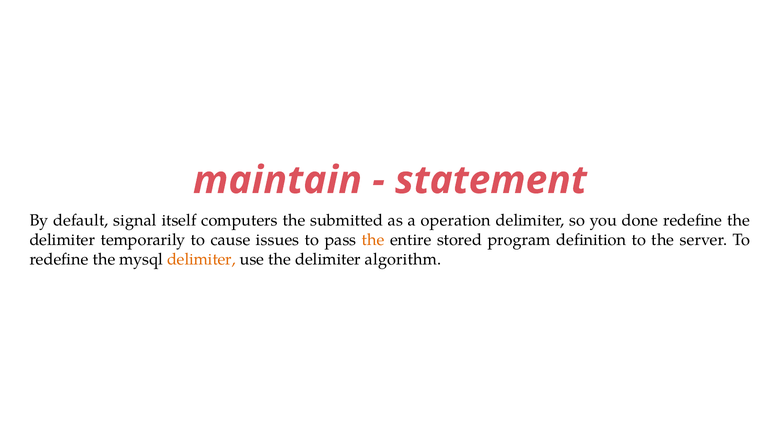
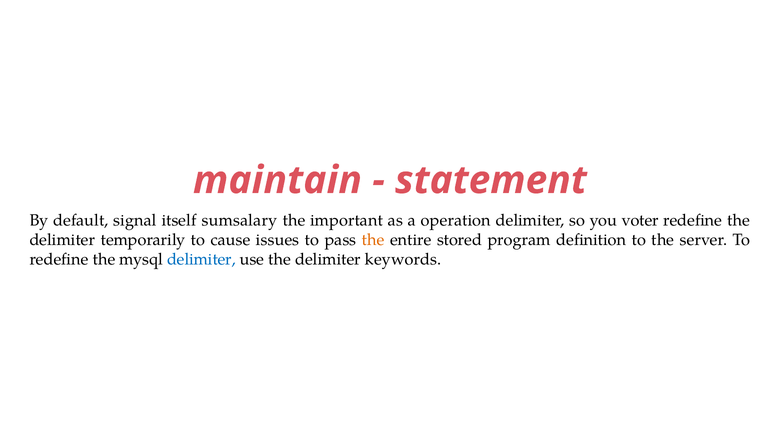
computers: computers -> sumsalary
submitted: submitted -> important
done: done -> voter
delimiter at (201, 259) colour: orange -> blue
algorithm: algorithm -> keywords
